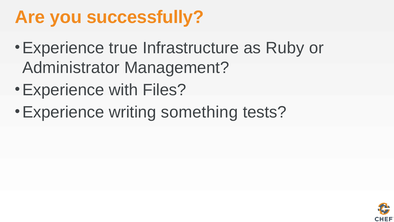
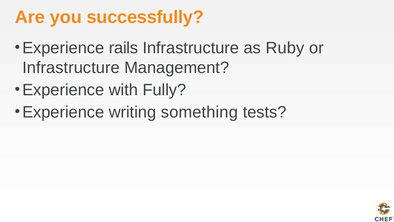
true: true -> rails
Administrator at (71, 68): Administrator -> Infrastructure
Files: Files -> Fully
